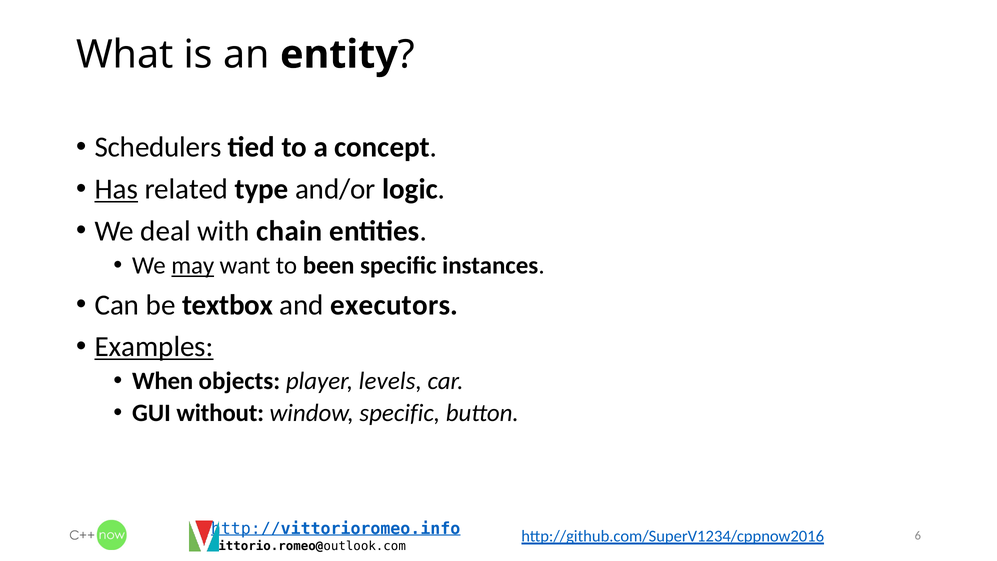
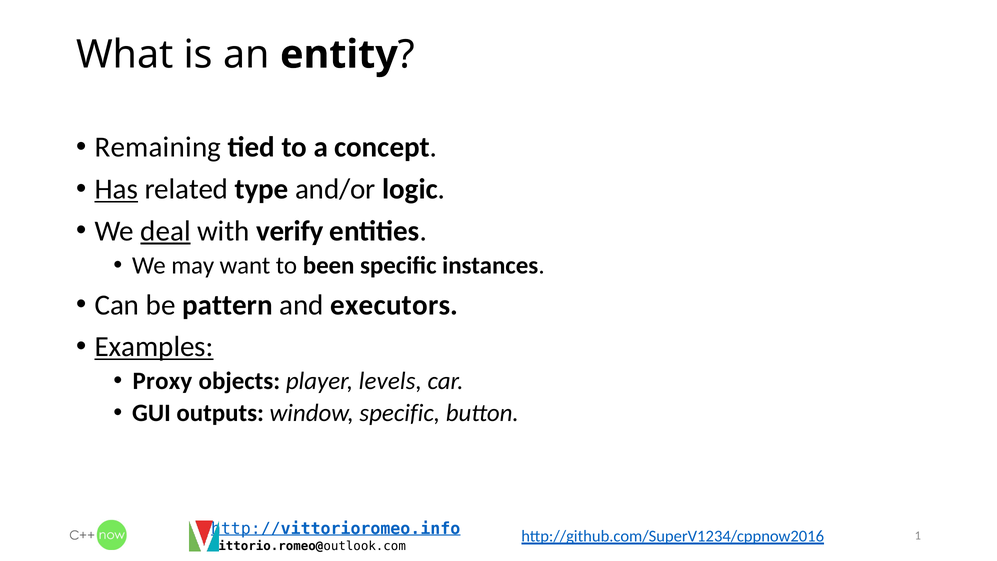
Schedulers: Schedulers -> Remaining
deal underline: none -> present
chain: chain -> verify
may underline: present -> none
textbox: textbox -> pattern
When: When -> Proxy
without: without -> outputs
6: 6 -> 1
